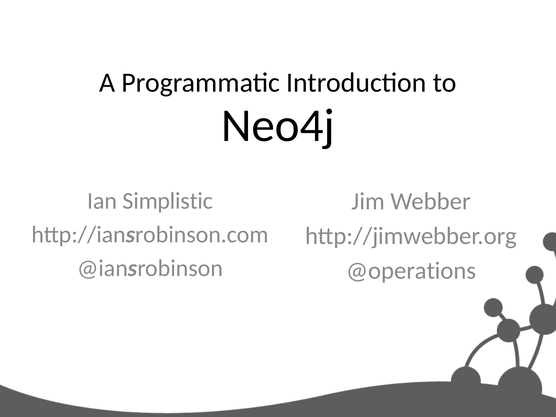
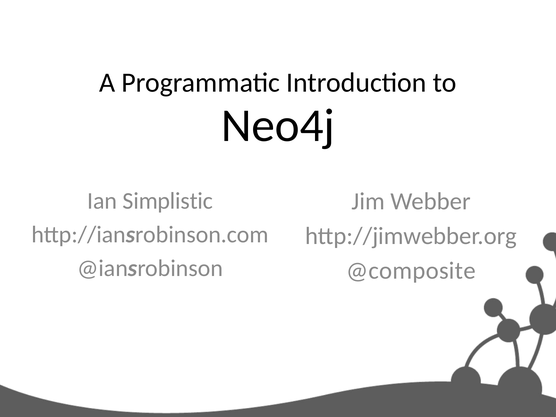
@operations: @operations -> @composite
